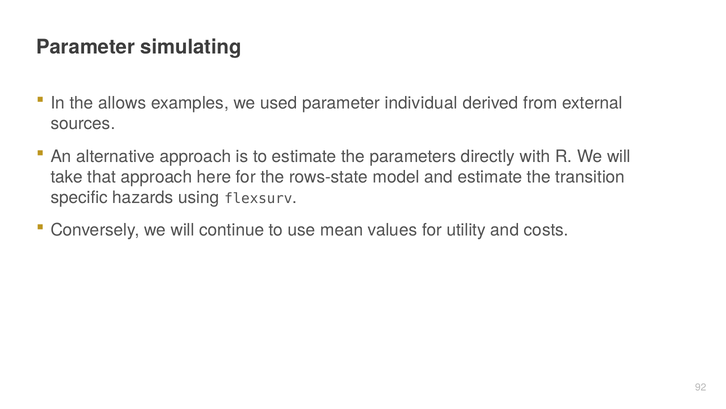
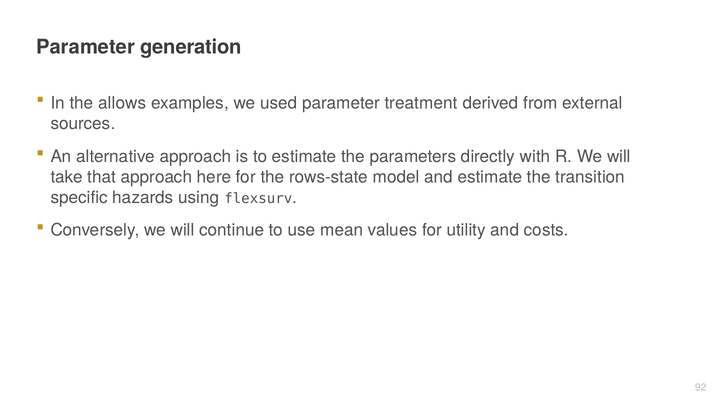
simulating: simulating -> generation
individual: individual -> treatment
